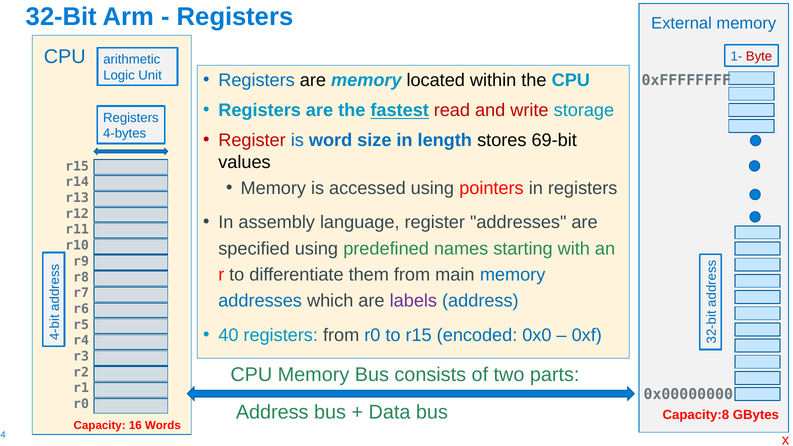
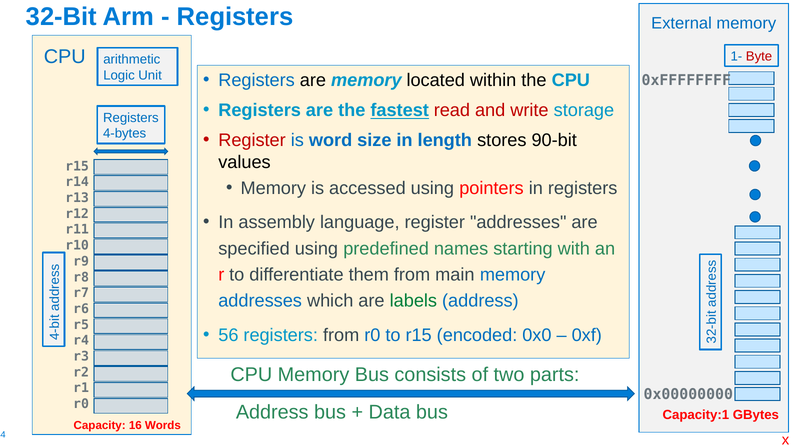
69-bit: 69-bit -> 90-bit
labels colour: purple -> green
40: 40 -> 56
Capacity:8: Capacity:8 -> Capacity:1
